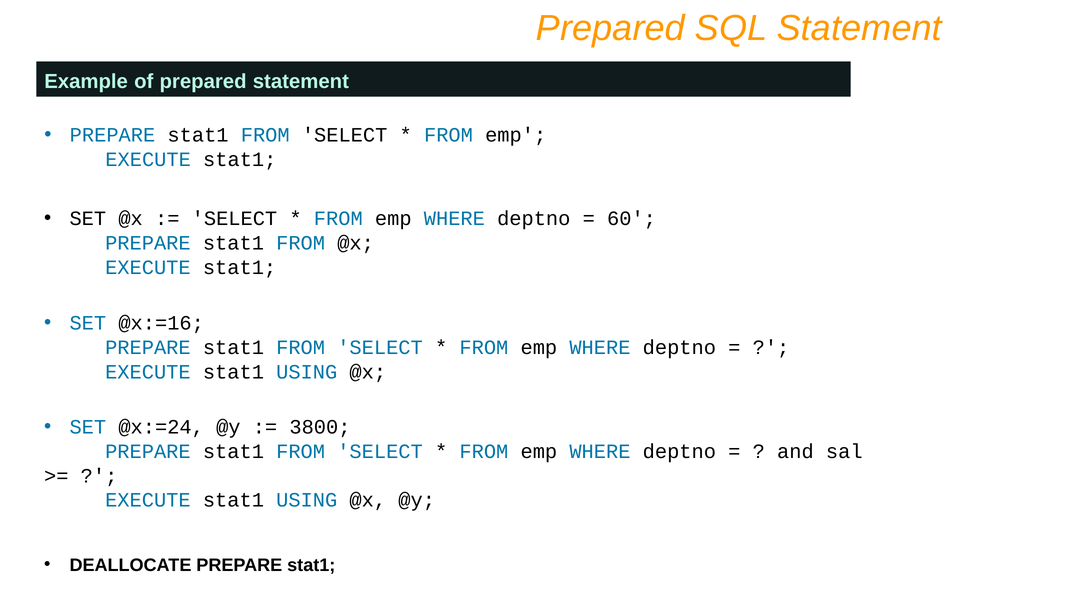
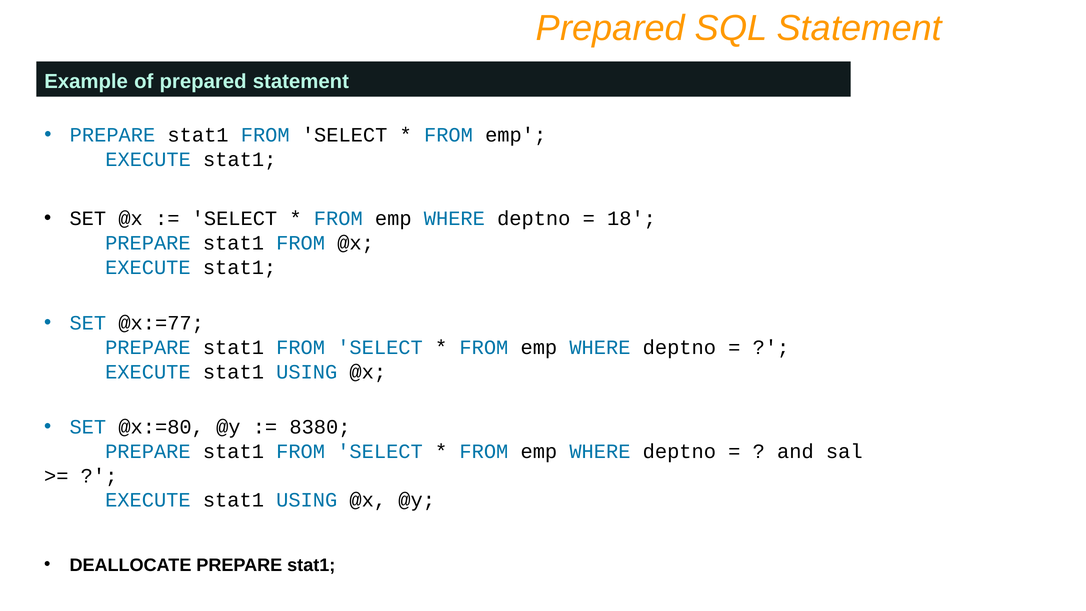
60: 60 -> 18
@x:=16: @x:=16 -> @x:=77
@x:=24: @x:=24 -> @x:=80
3800: 3800 -> 8380
